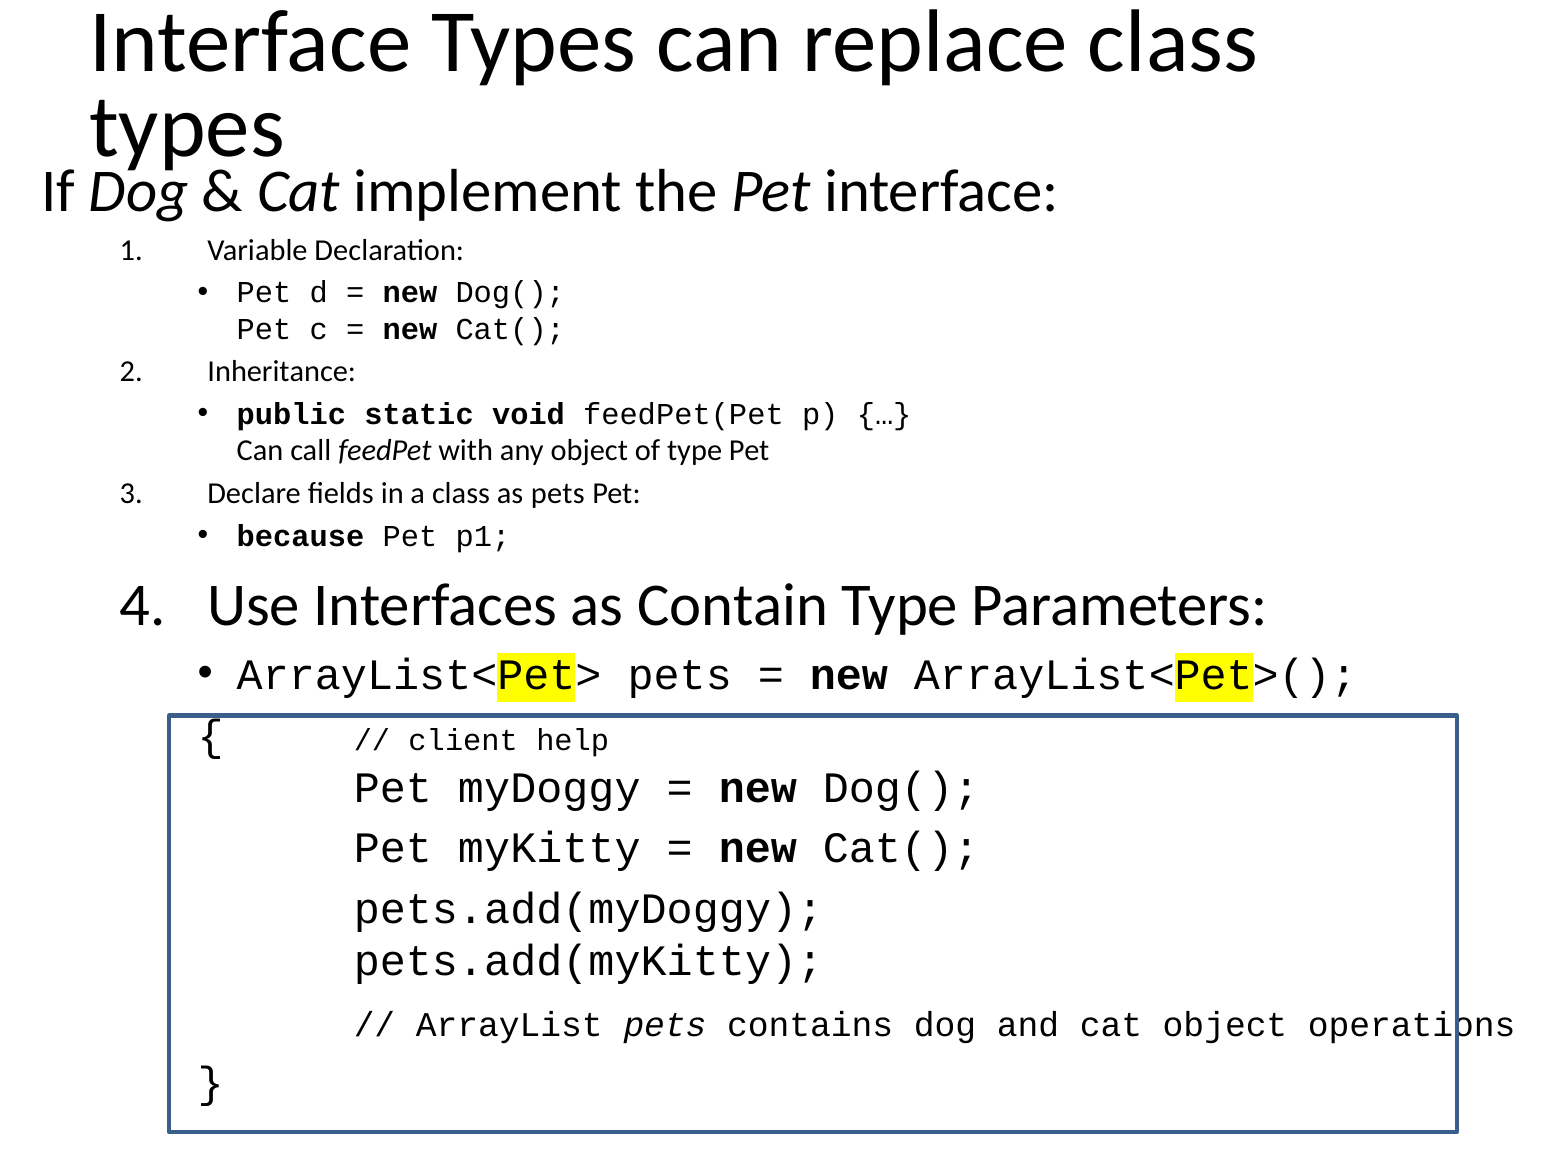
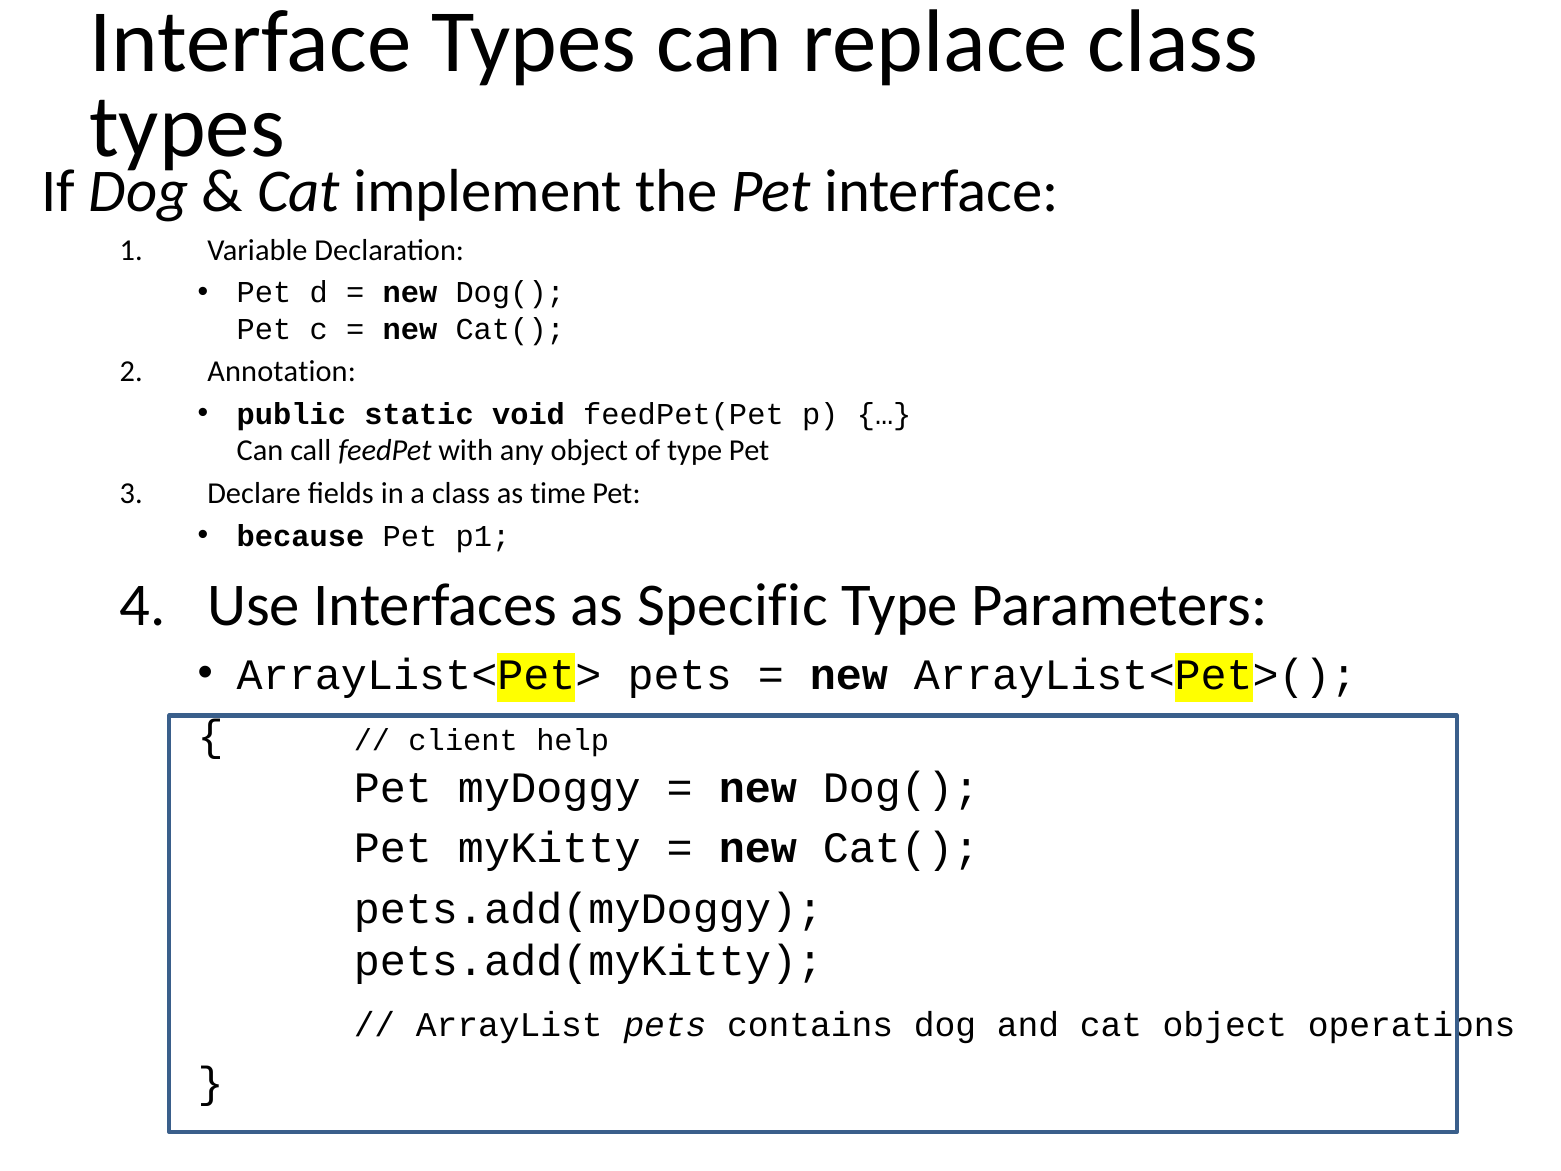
Inheritance: Inheritance -> Annotation
as pets: pets -> time
Contain: Contain -> Specific
